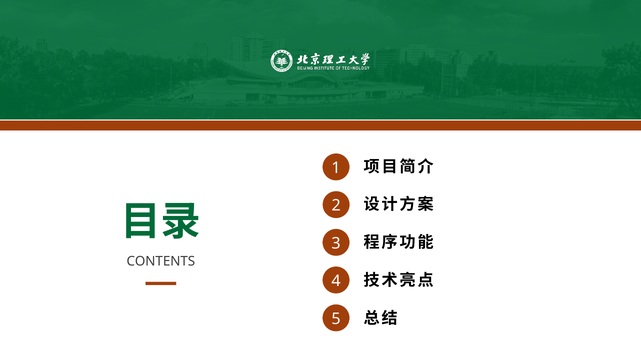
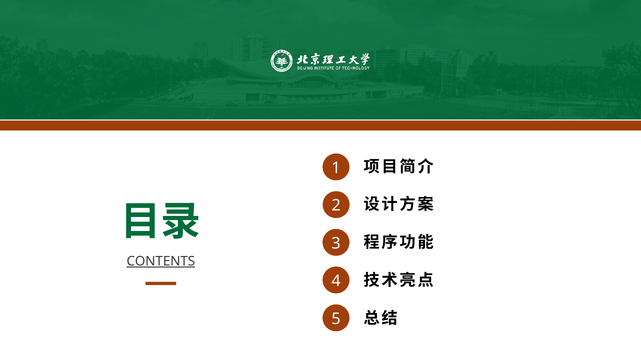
CONTENTS underline: none -> present
